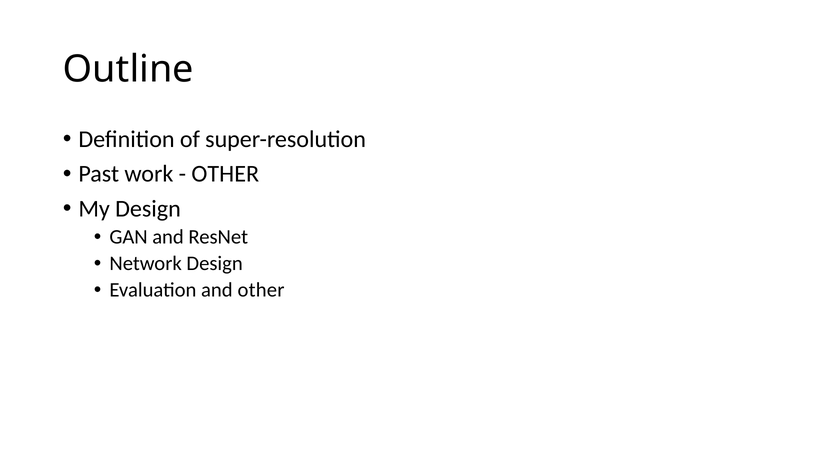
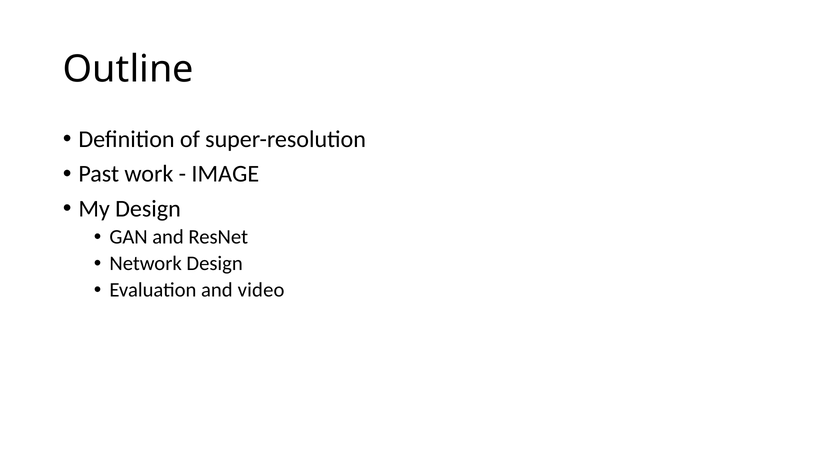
OTHER at (225, 174): OTHER -> IMAGE
and other: other -> video
